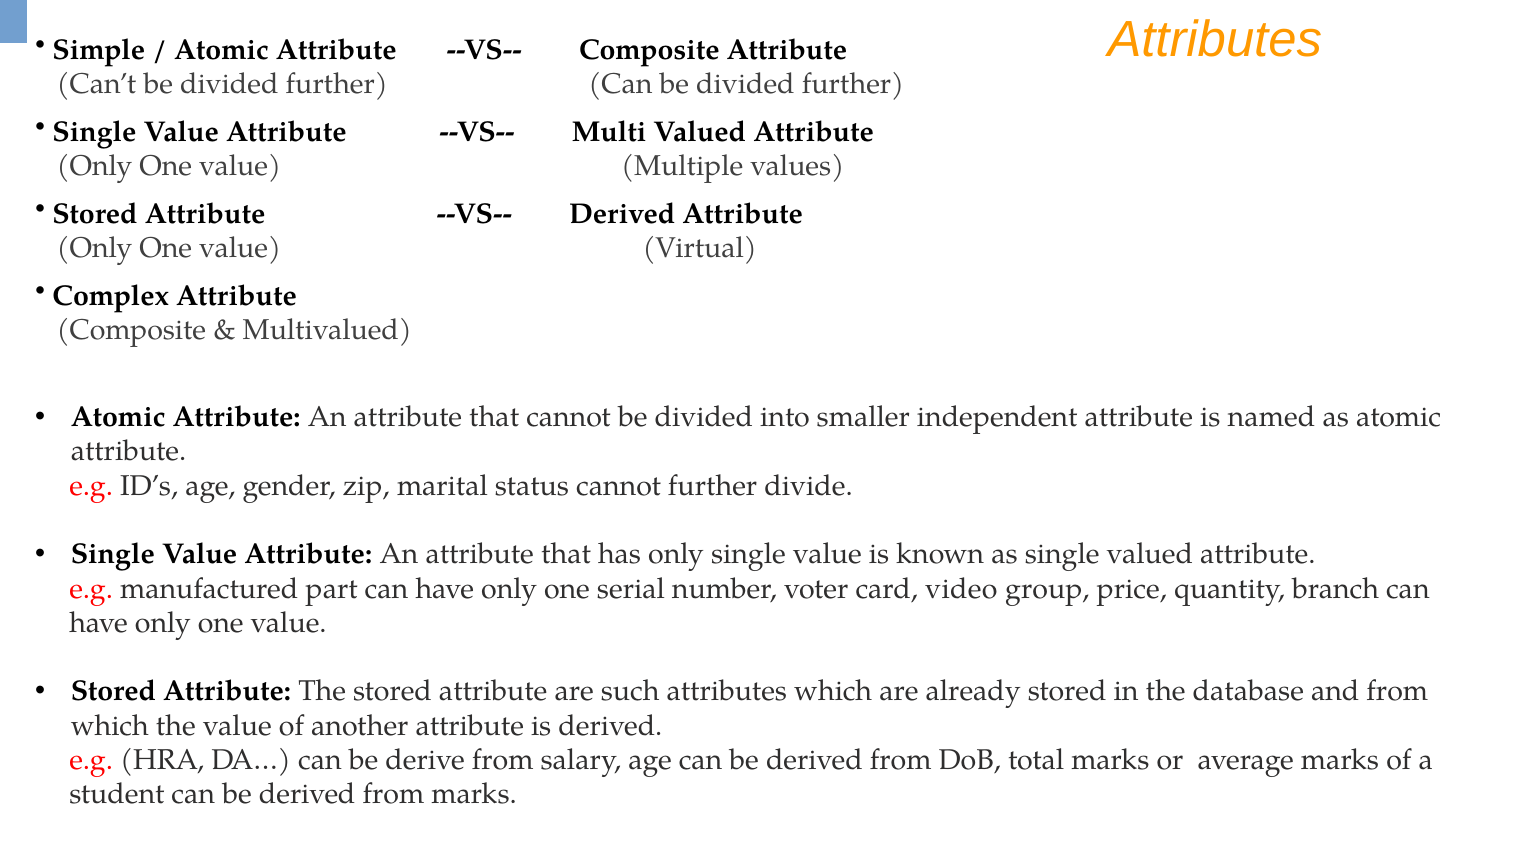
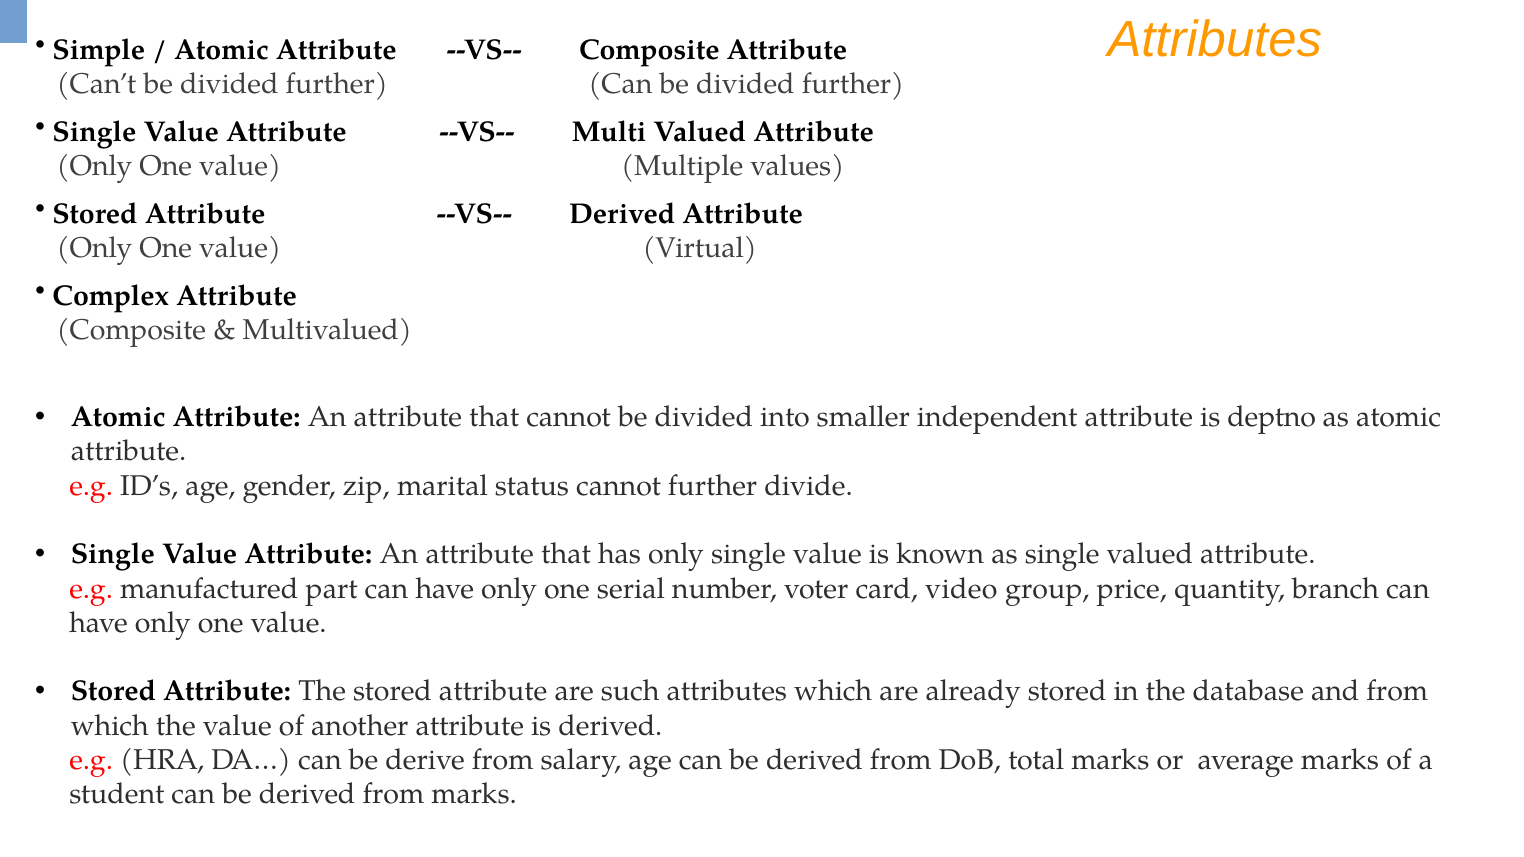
named: named -> deptno
